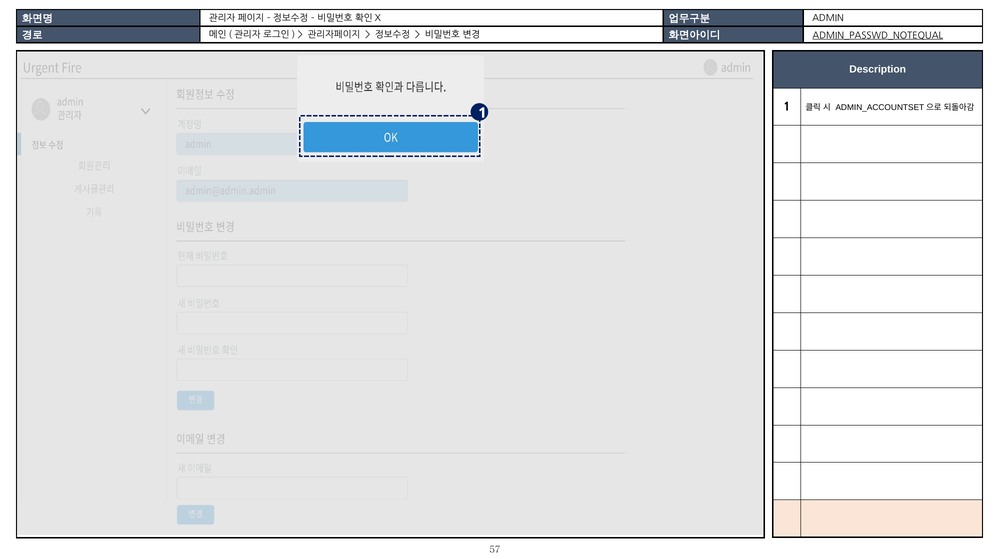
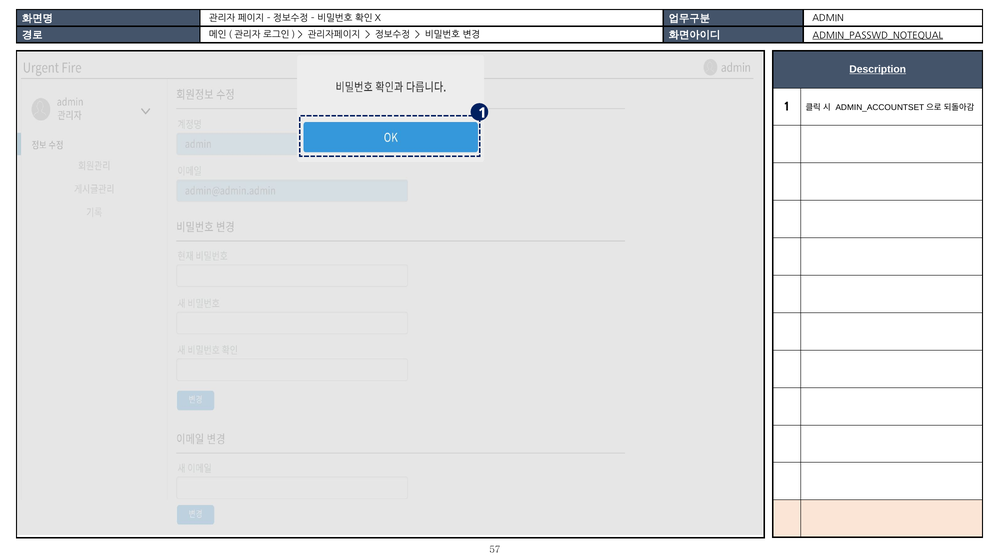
Description underline: none -> present
